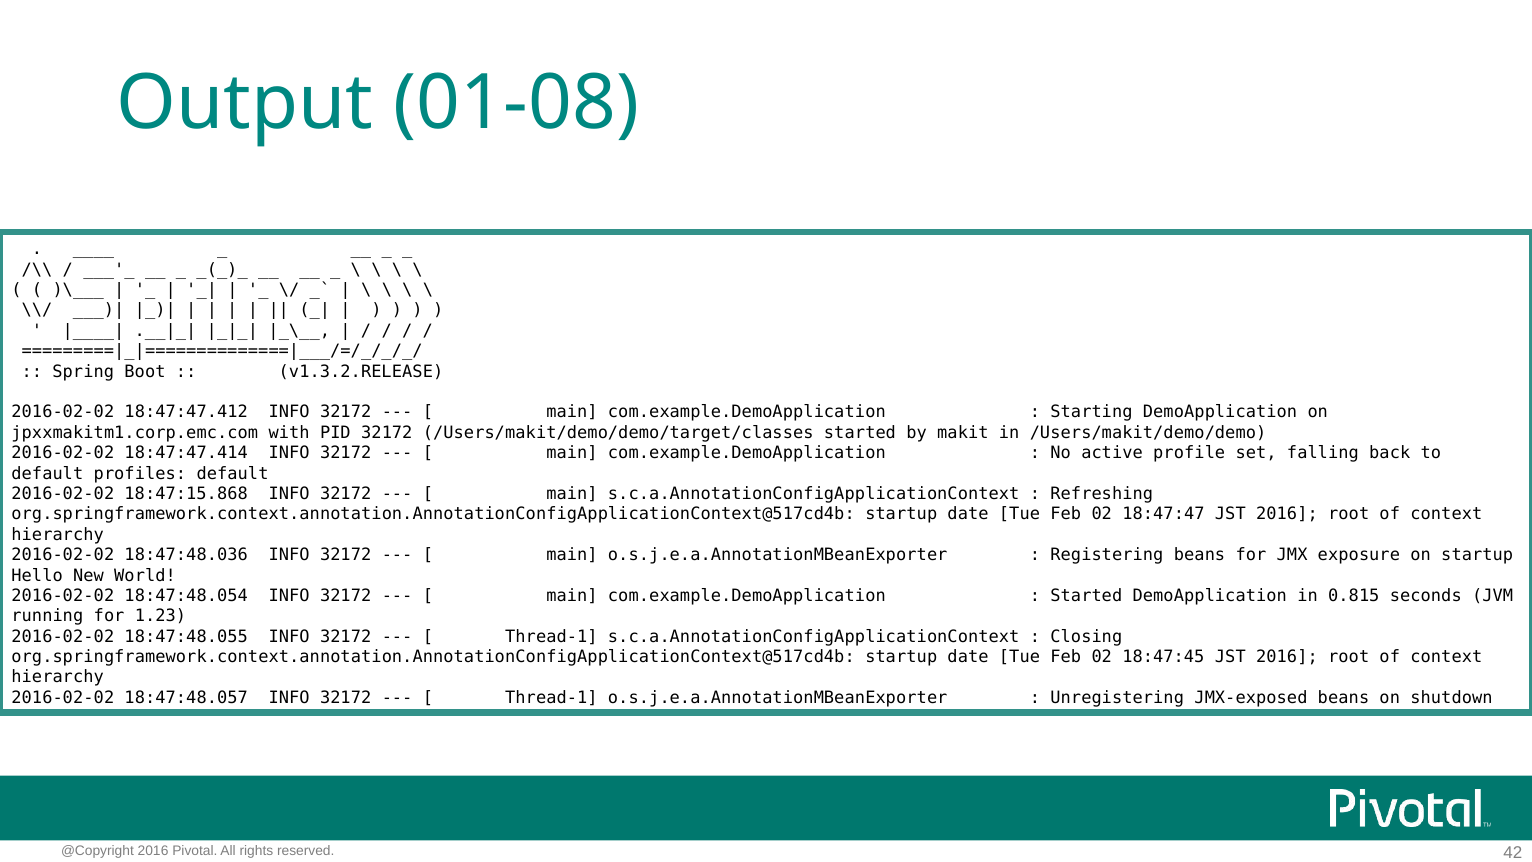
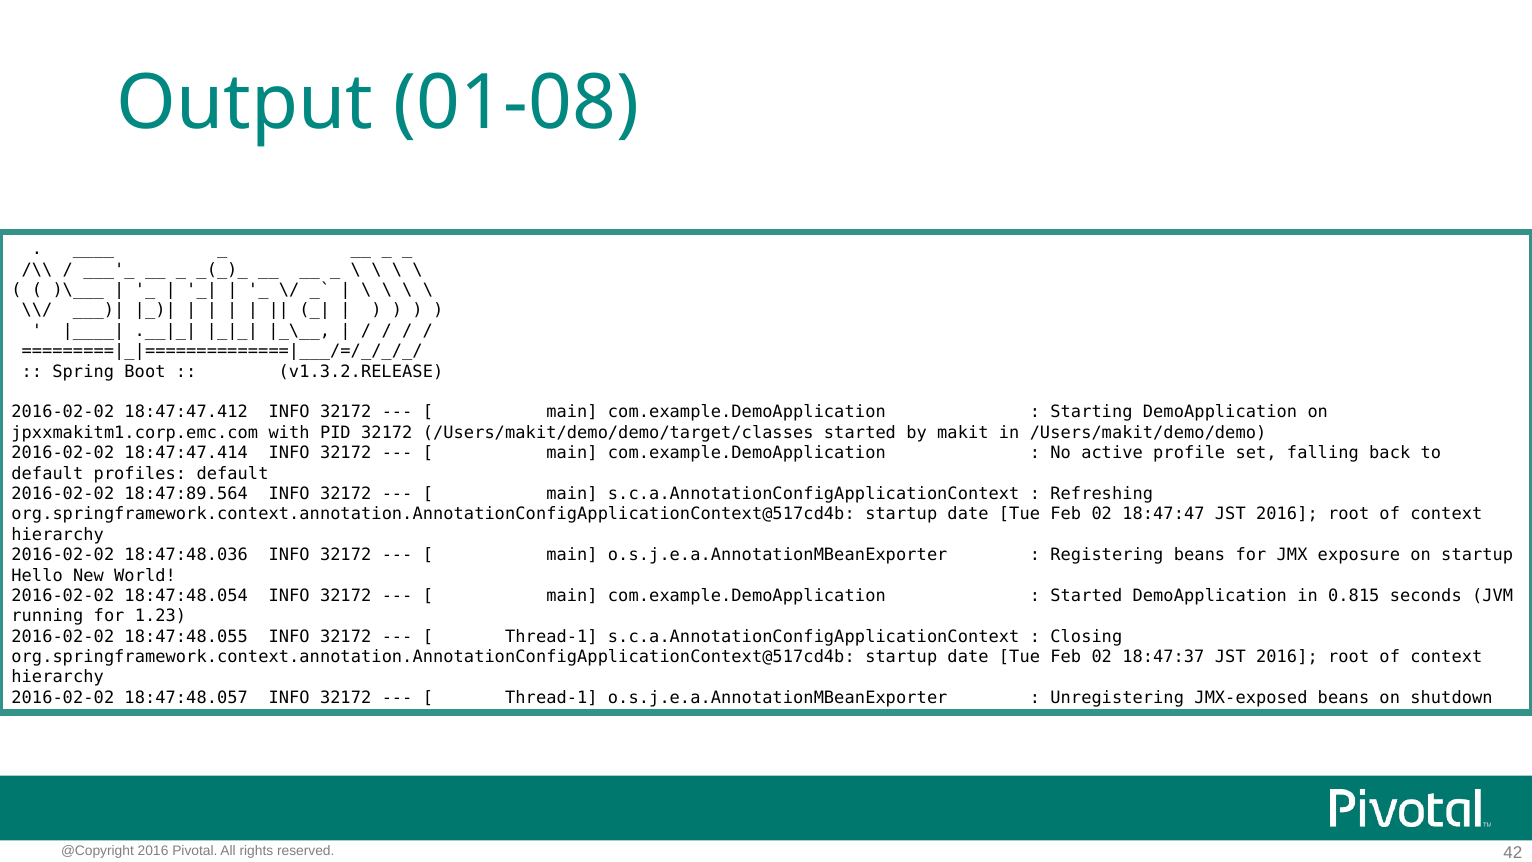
18:47:15.868: 18:47:15.868 -> 18:47:89.564
18:47:45: 18:47:45 -> 18:47:37
